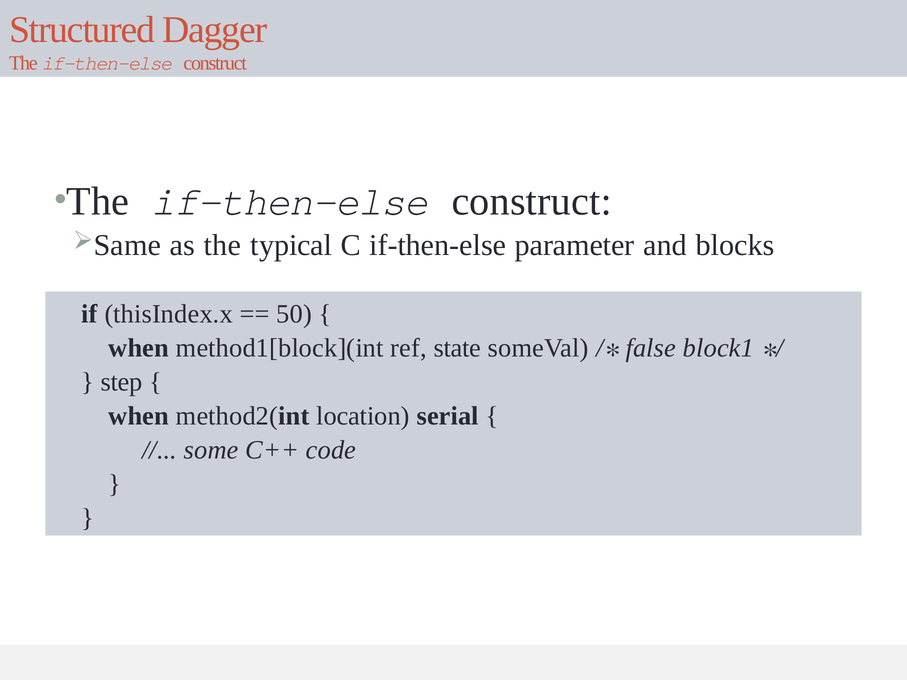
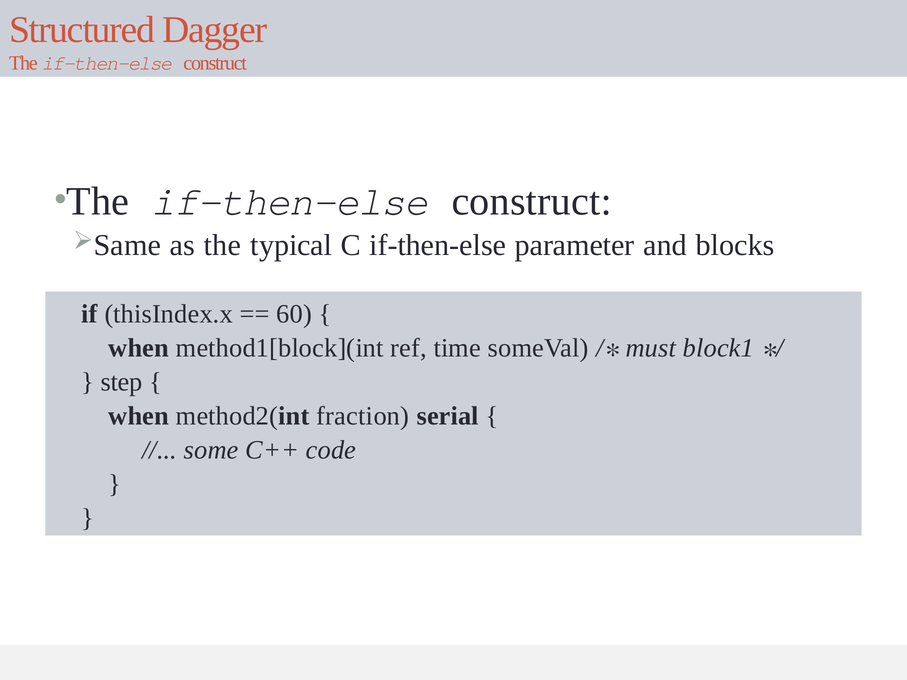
50: 50 -> 60
state: state -> time
false: false -> must
location: location -> fraction
